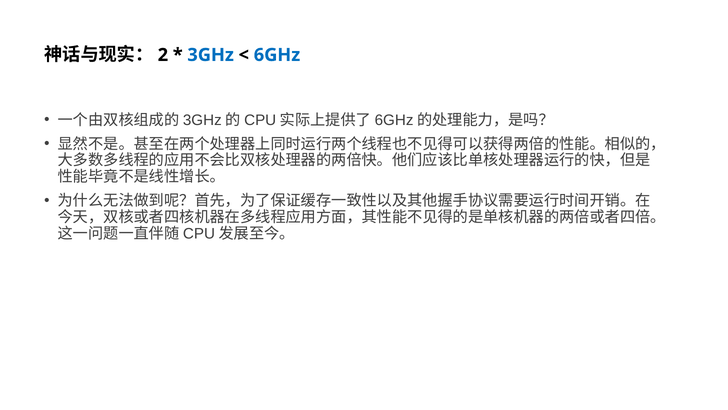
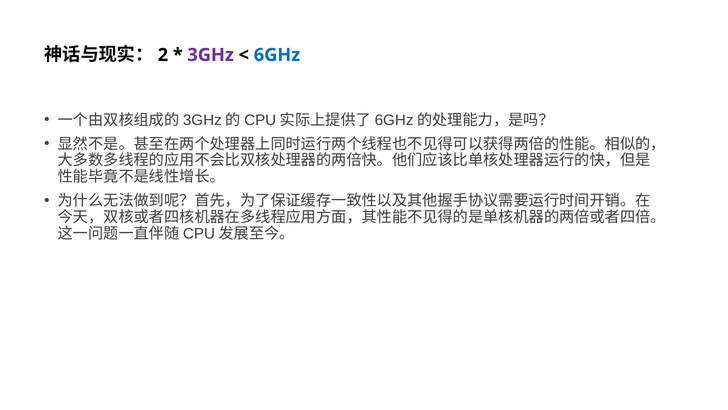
3GHz colour: blue -> purple
